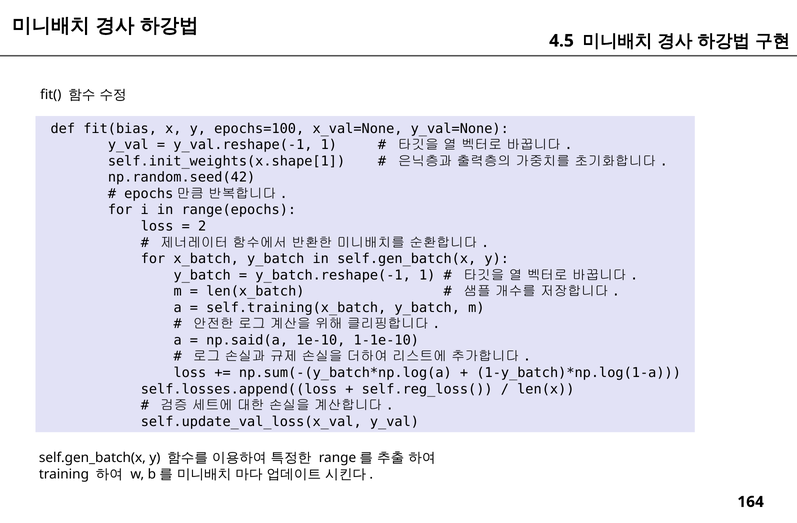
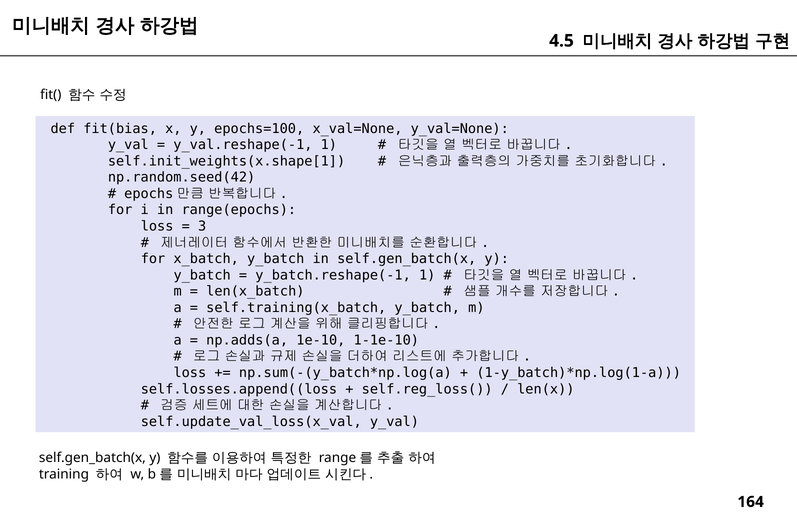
2: 2 -> 3
np.said(a: np.said(a -> np.adds(a
